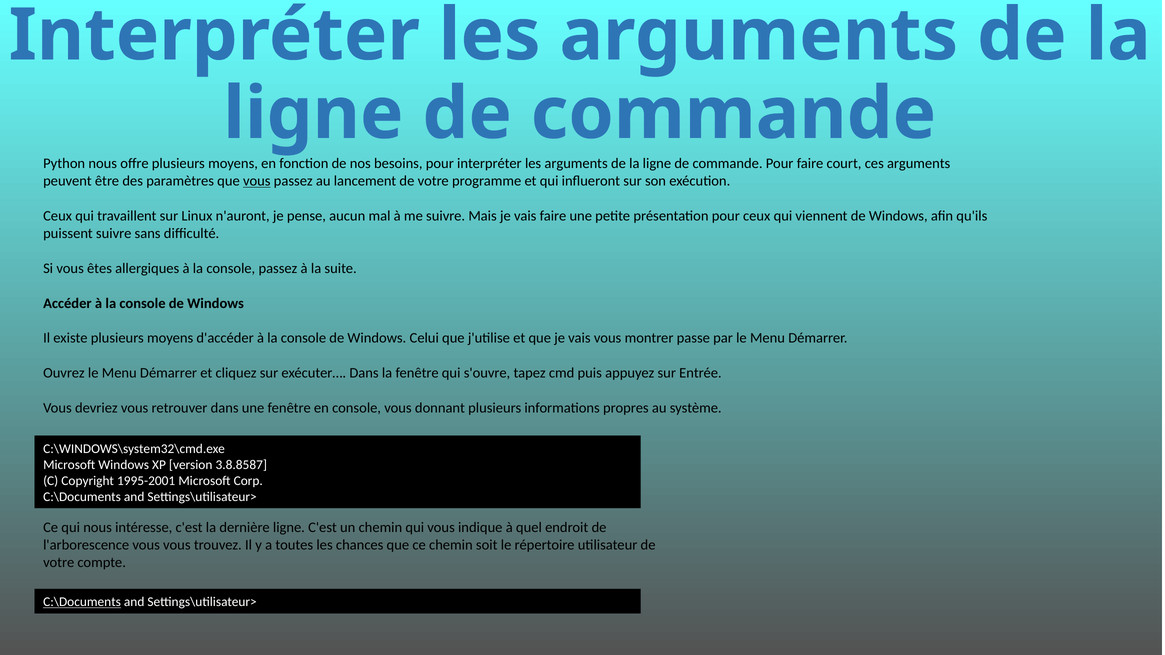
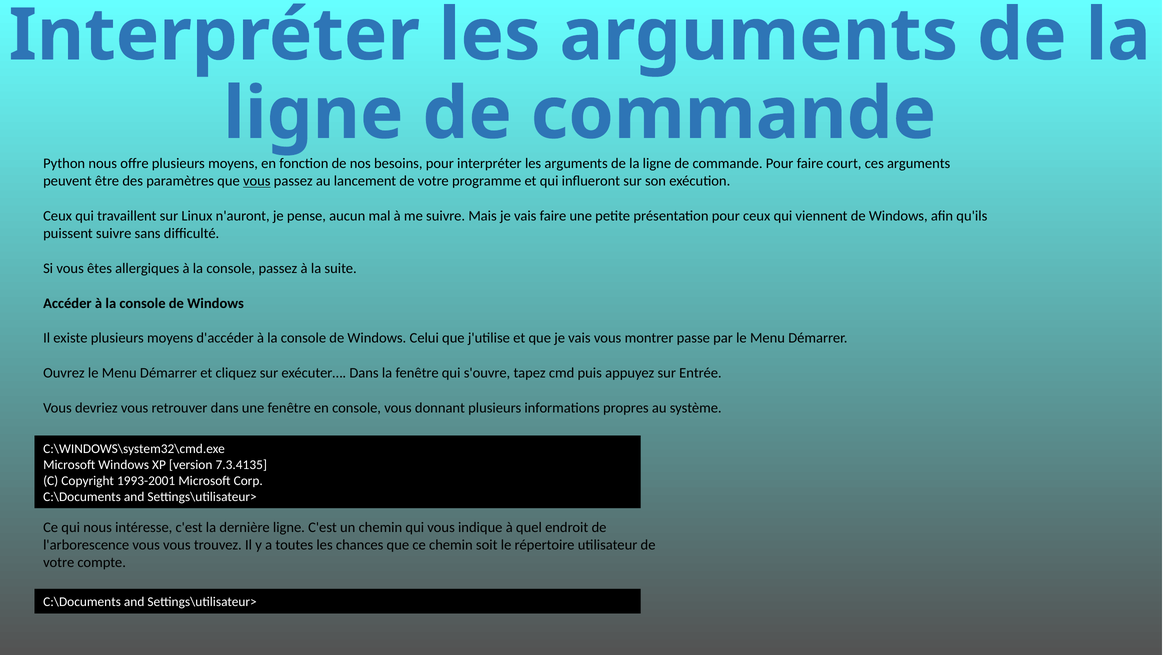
3.8.8587: 3.8.8587 -> 7.3.4135
1995-2001: 1995-2001 -> 1993-2001
C:\Documents at (82, 602) underline: present -> none
